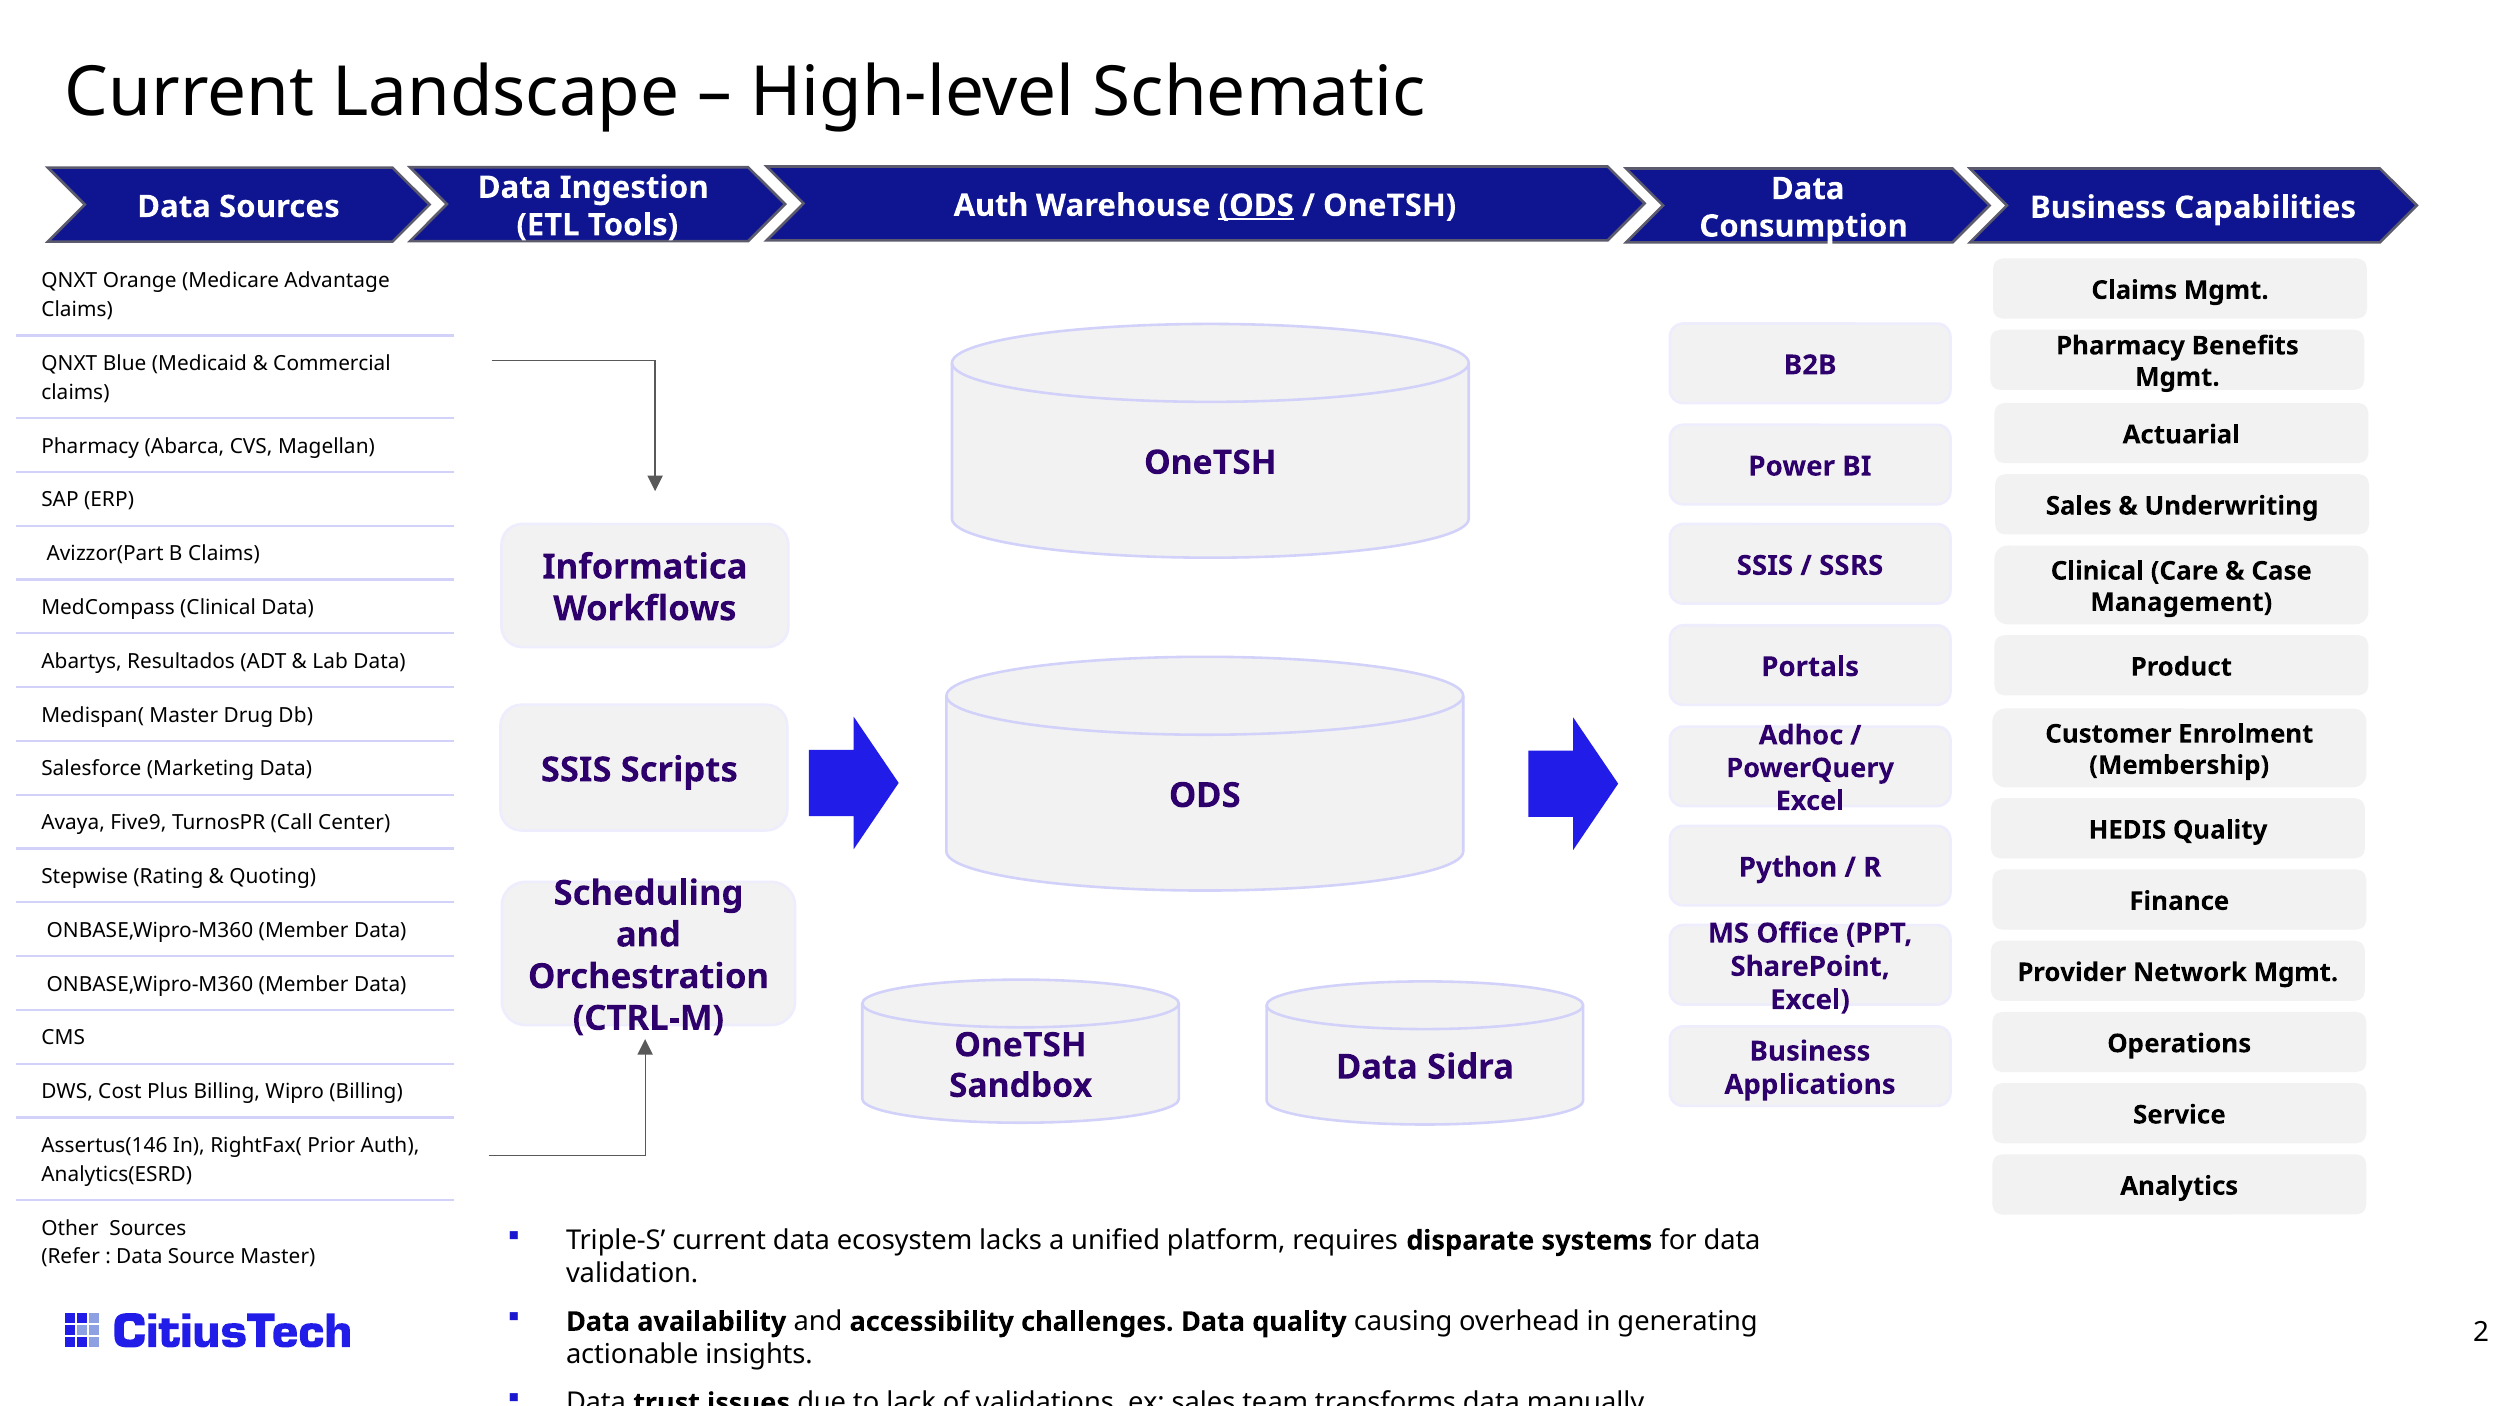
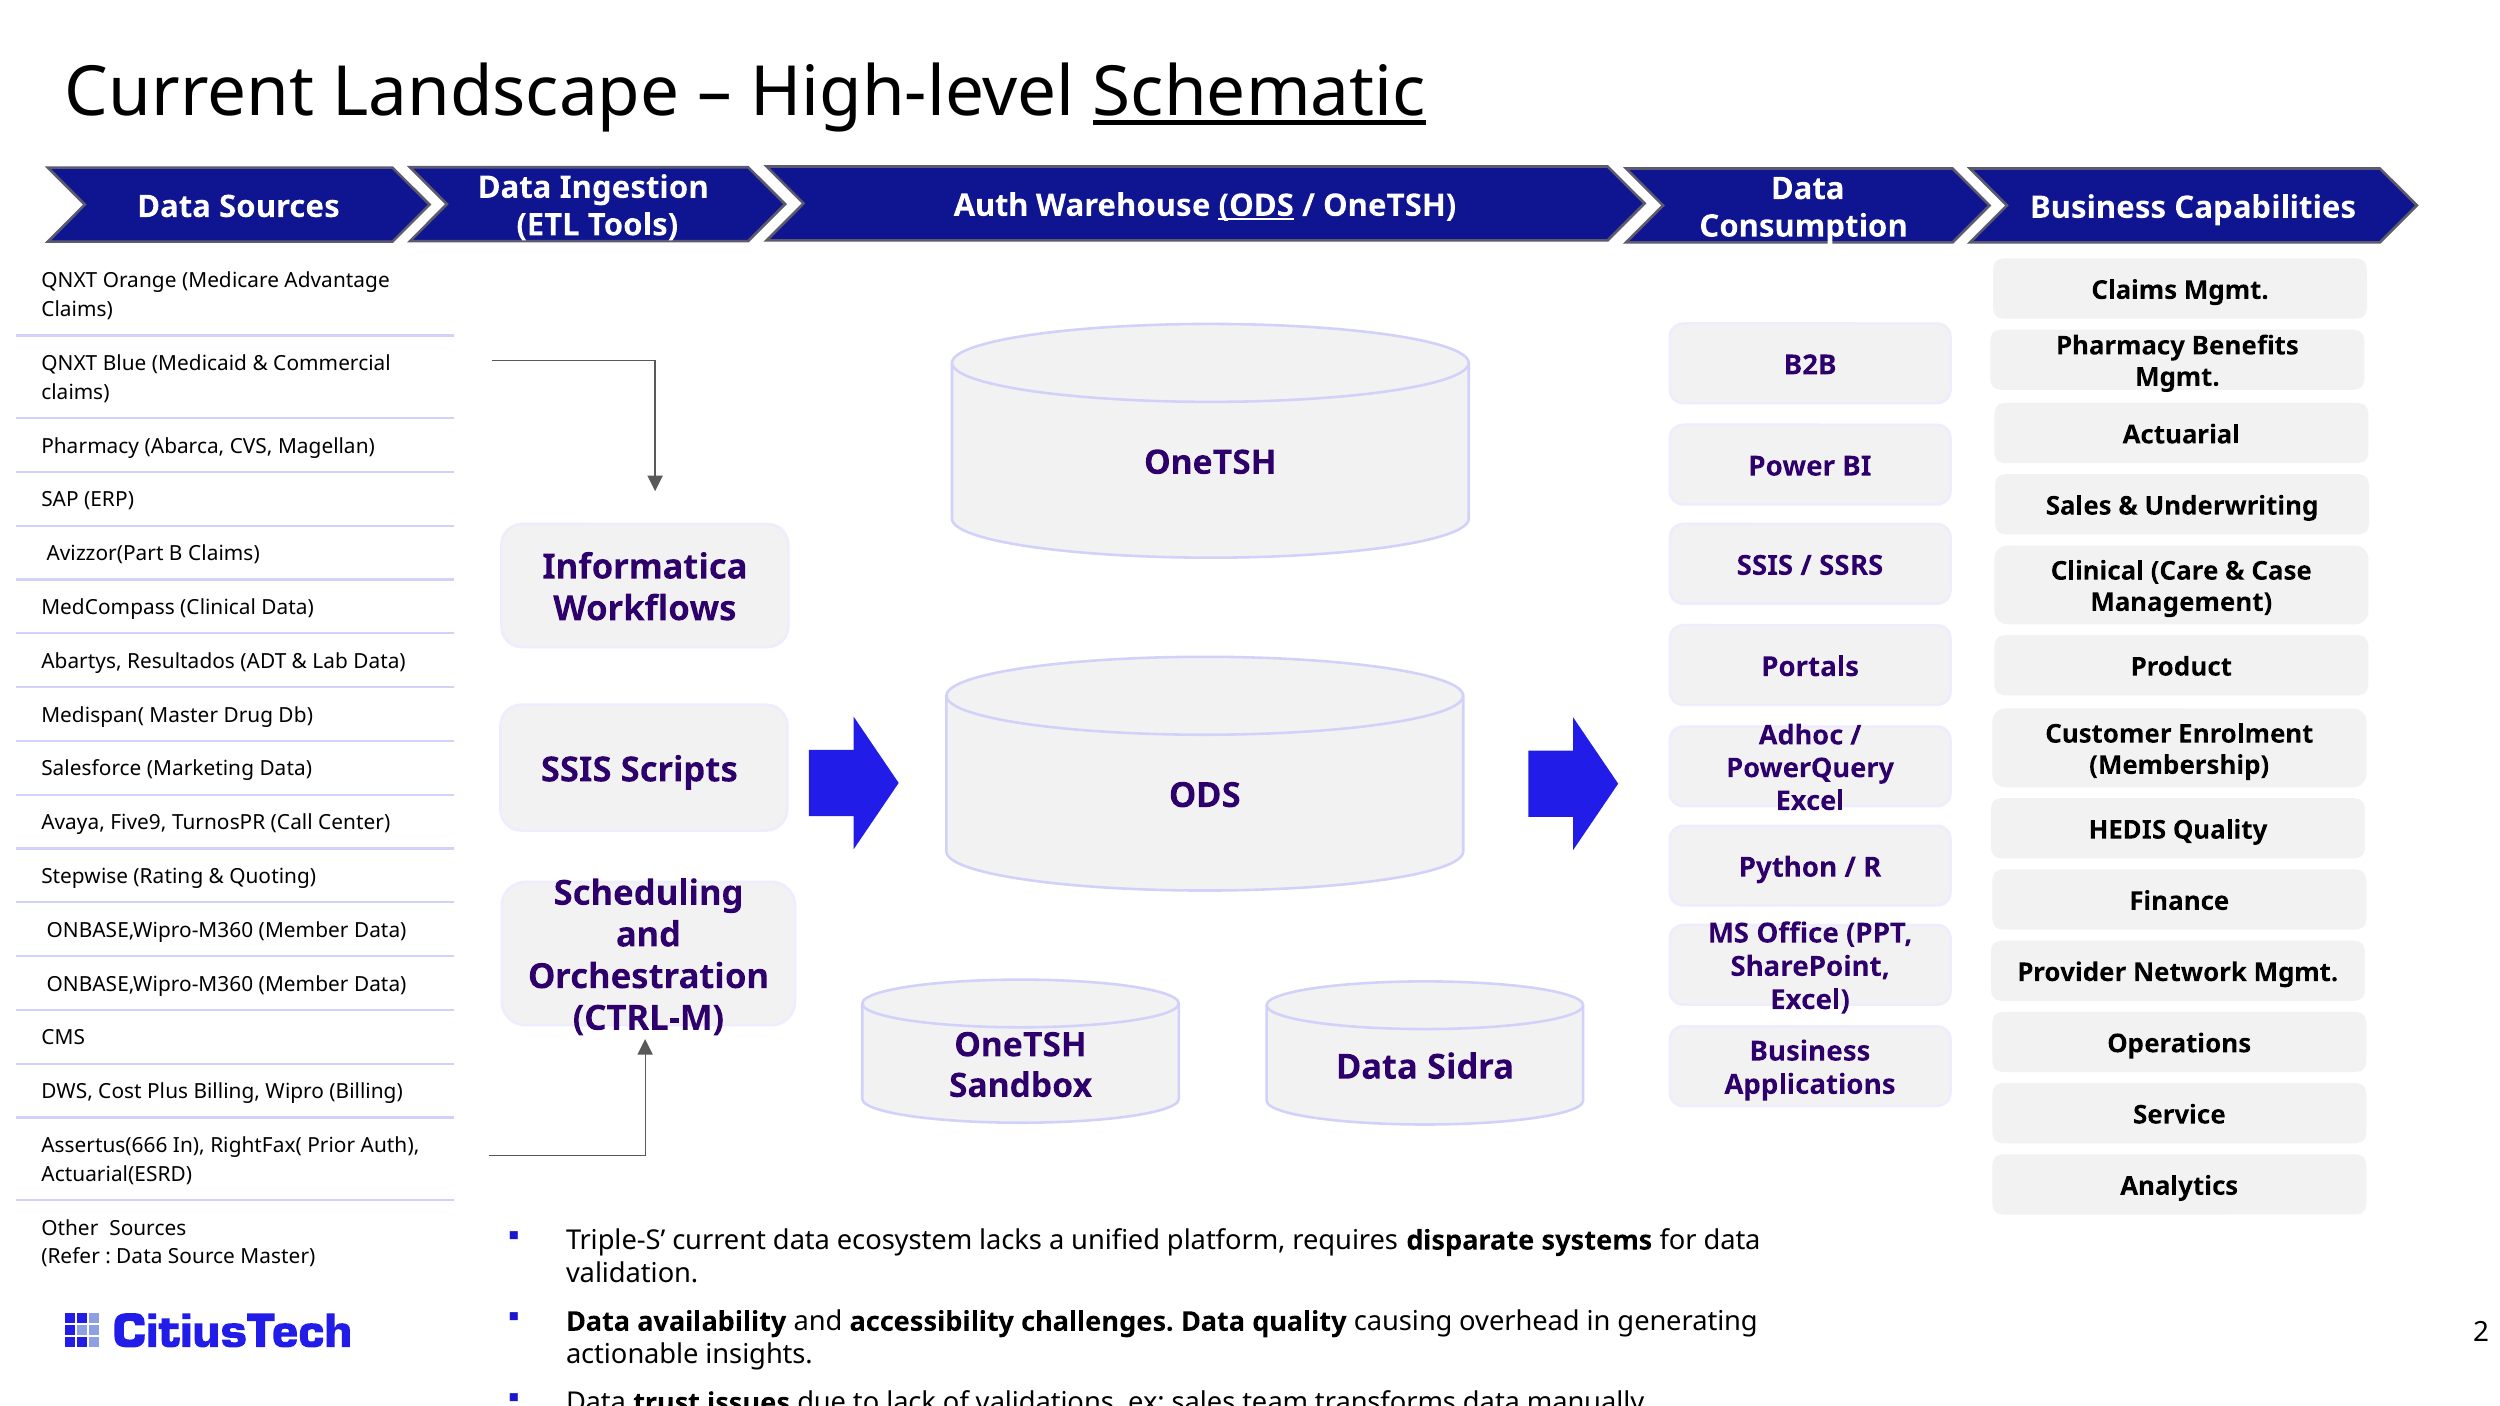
Schematic underline: none -> present
Assertus(146: Assertus(146 -> Assertus(666
Analytics(ESRD: Analytics(ESRD -> Actuarial(ESRD
